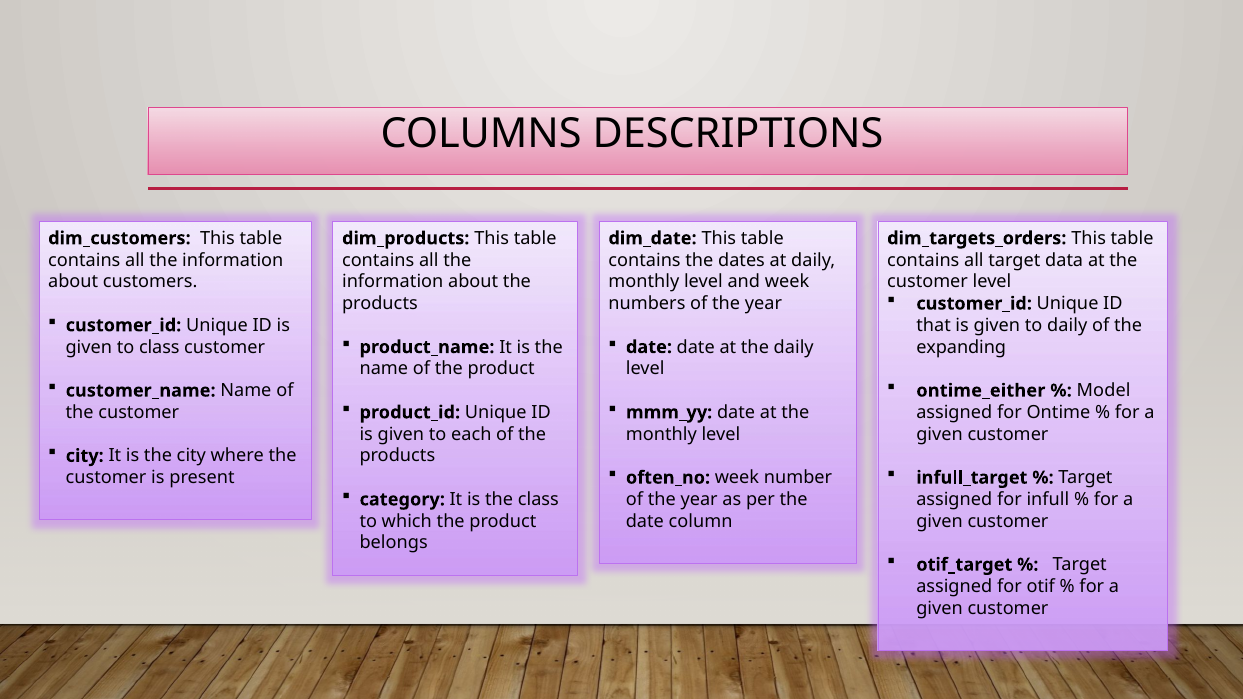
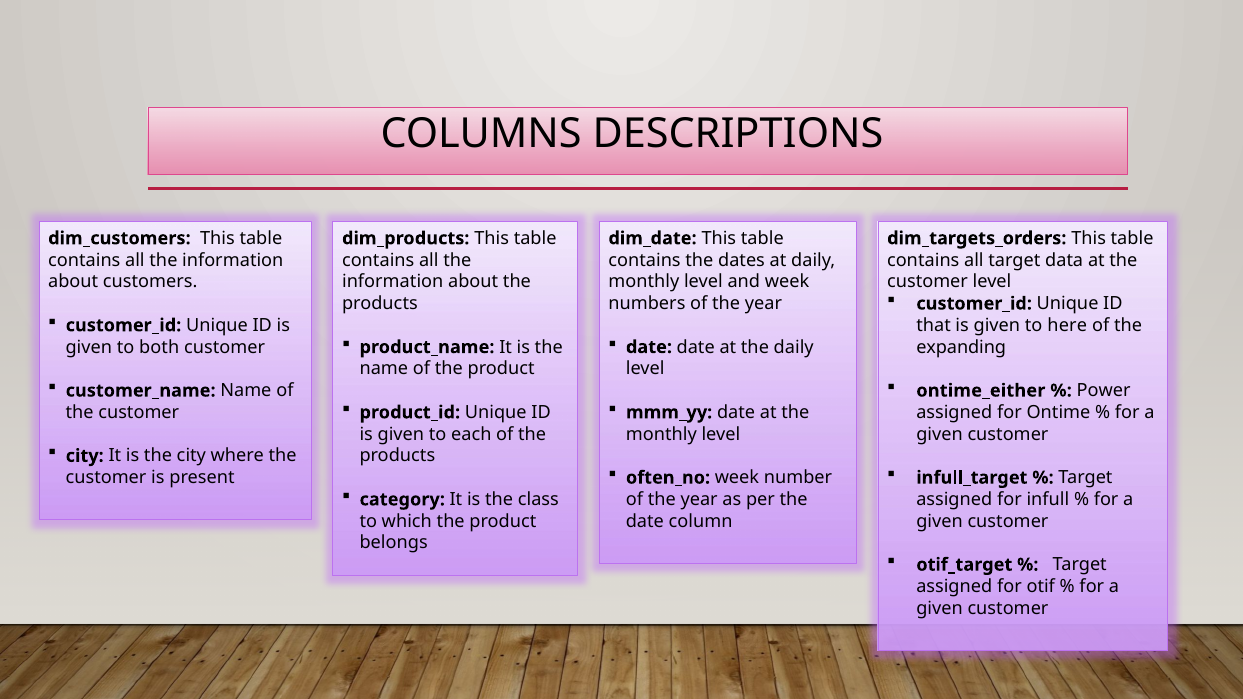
to daily: daily -> here
to class: class -> both
Model: Model -> Power
